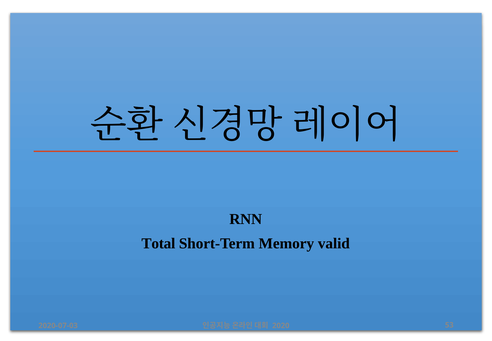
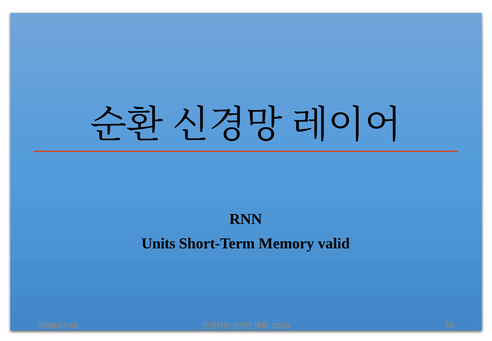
Total: Total -> Units
